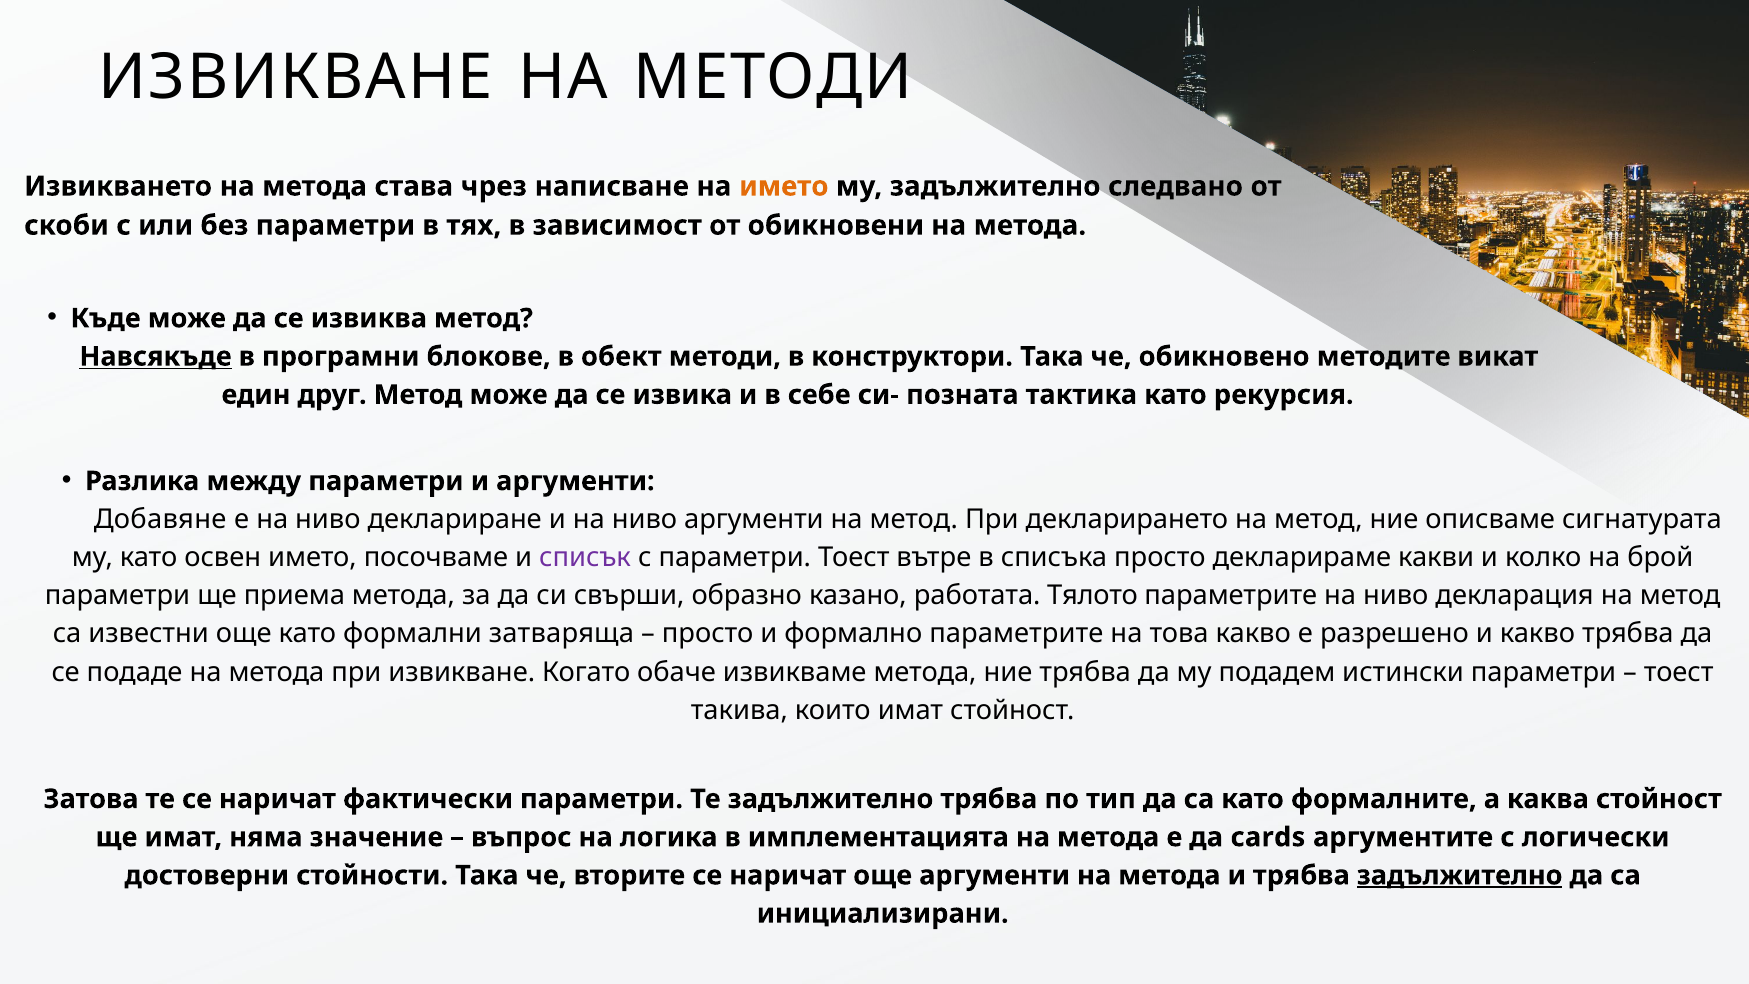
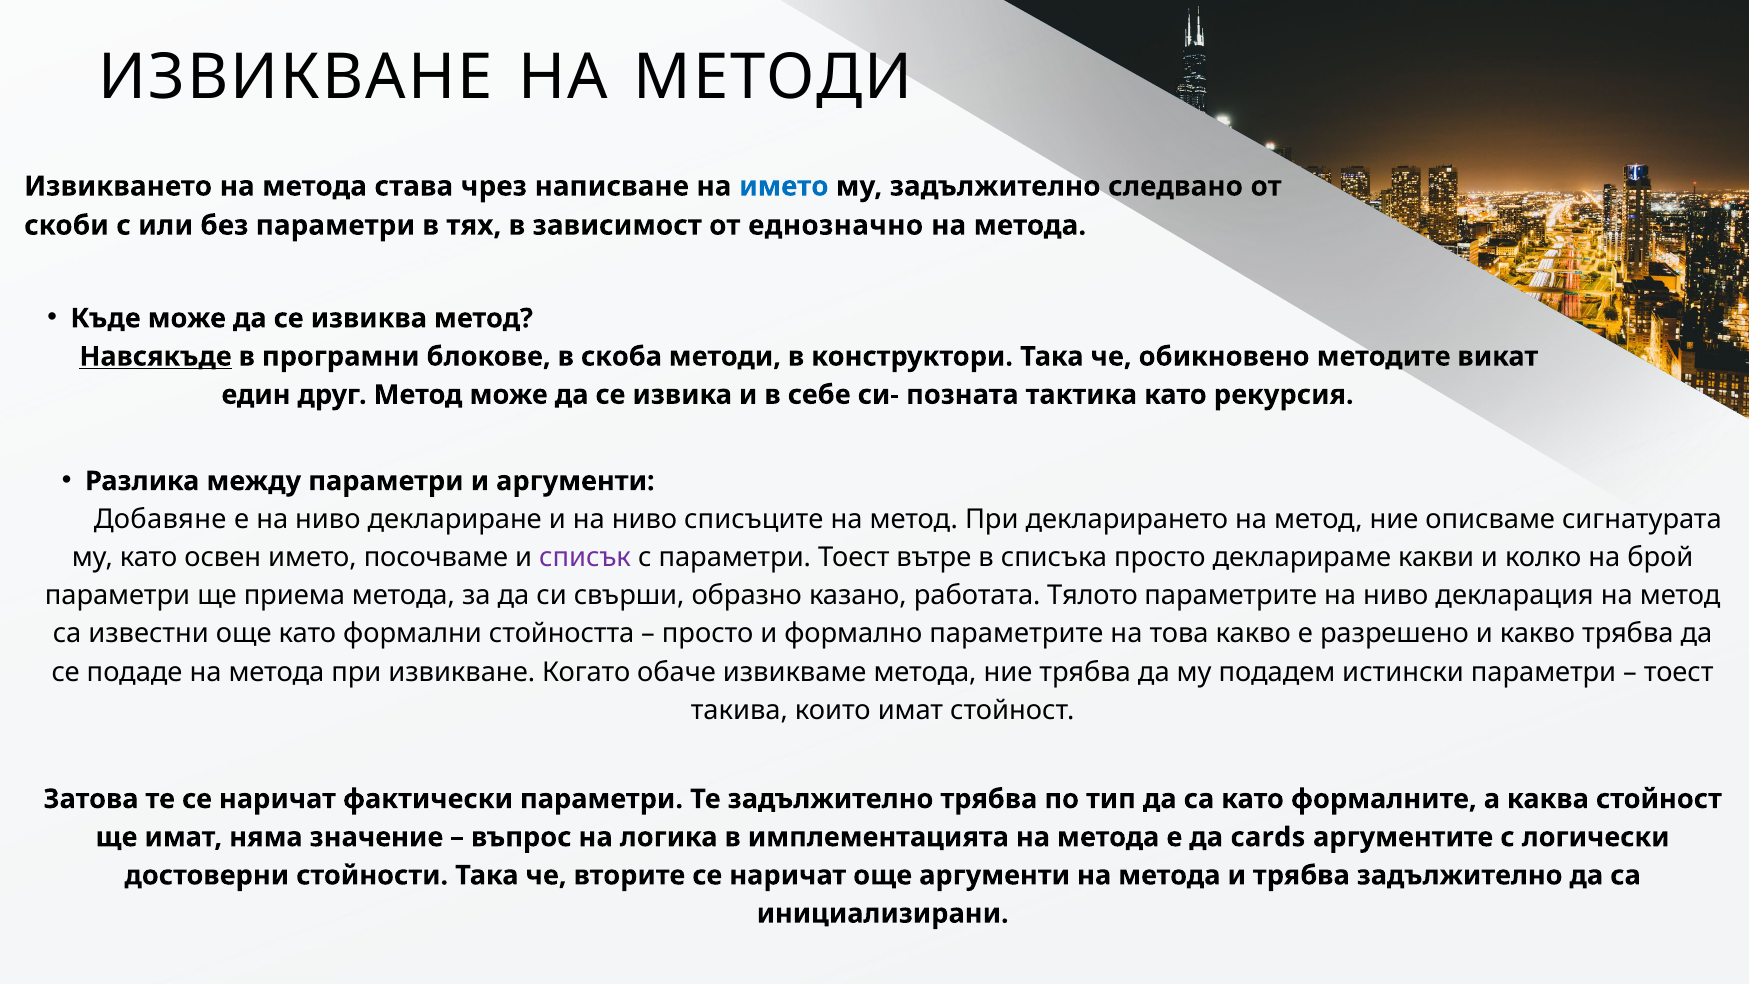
името at (784, 186) colour: orange -> blue
обикновени: обикновени -> еднозначно
обект: обект -> скоба
ниво аргументи: аргументи -> списъците
затваряща: затваряща -> стойността
задължително at (1460, 875) underline: present -> none
